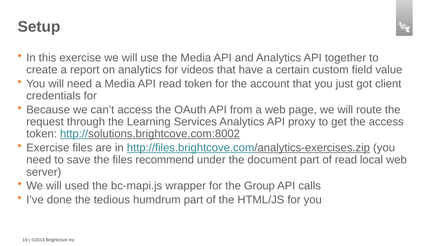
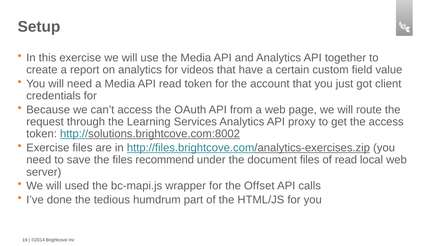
document part: part -> files
Group: Group -> Offset
